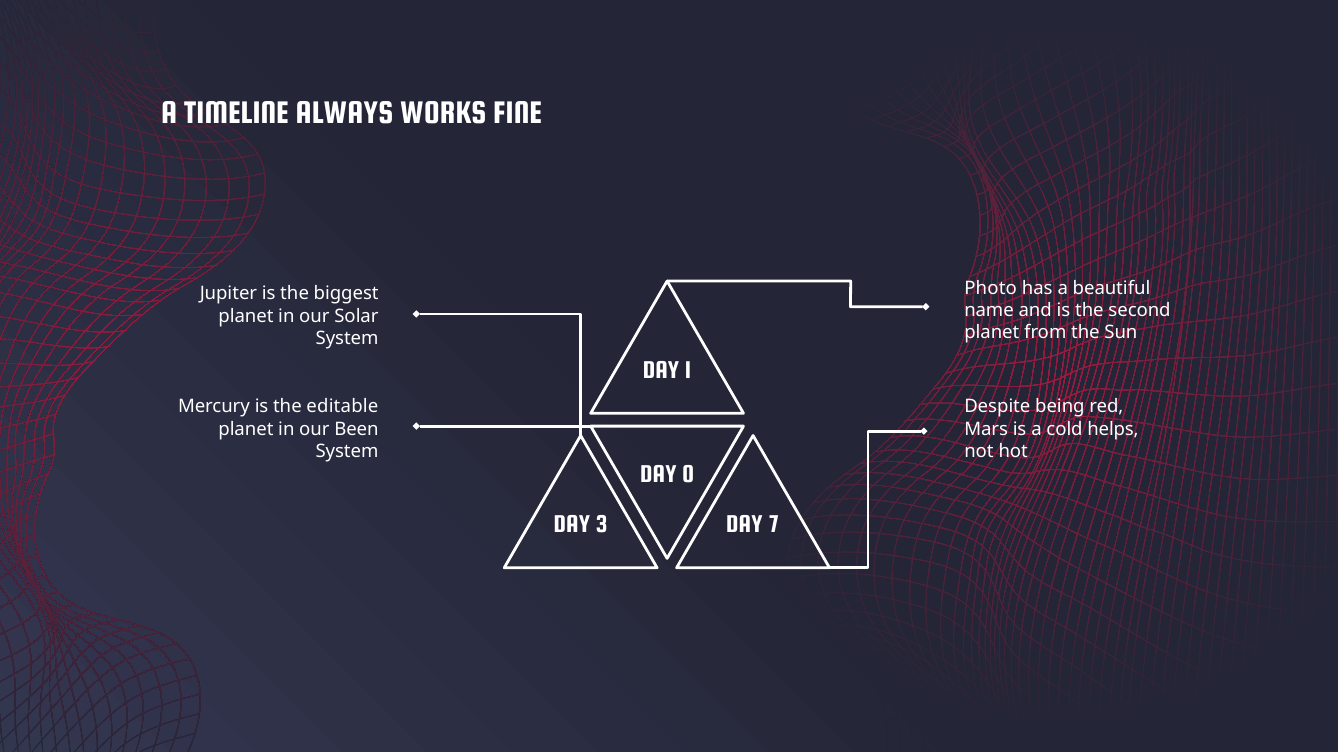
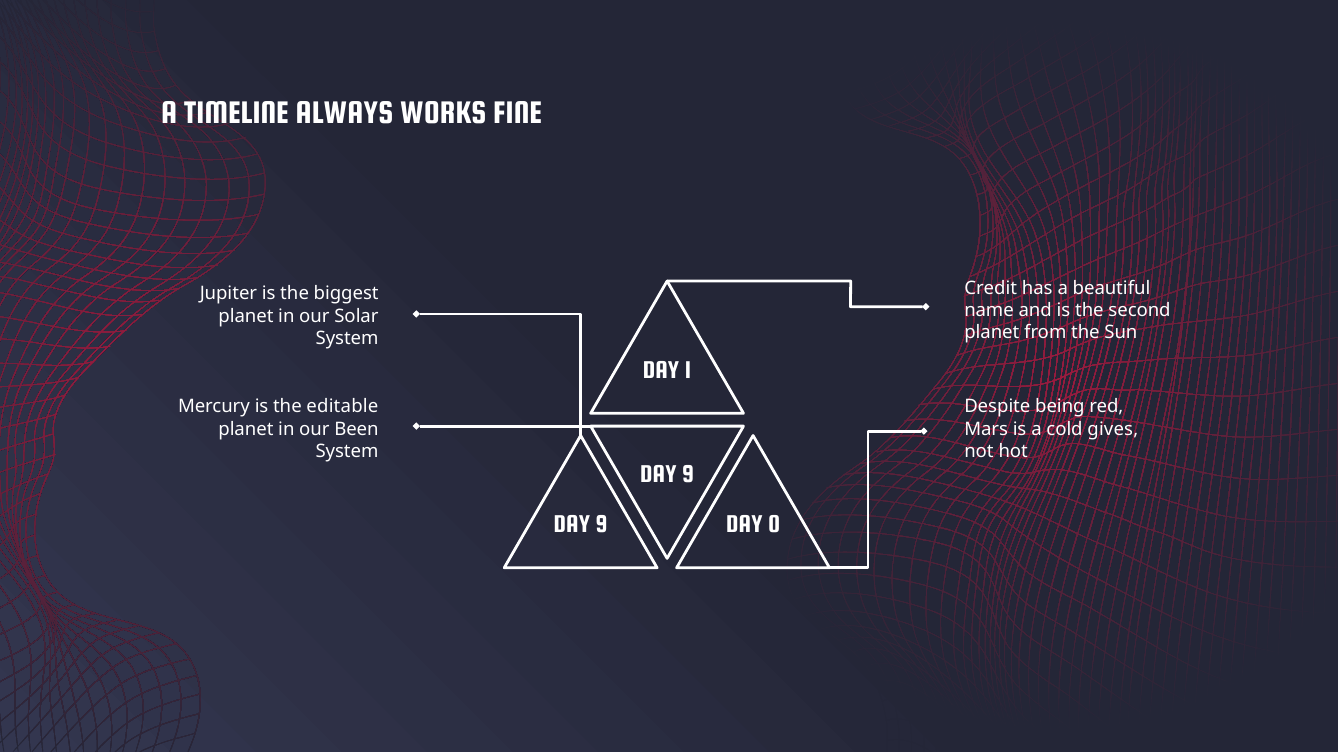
Photo: Photo -> Credit
helps: helps -> gives
0 at (688, 474): 0 -> 9
3 at (601, 524): 3 -> 9
7: 7 -> 0
